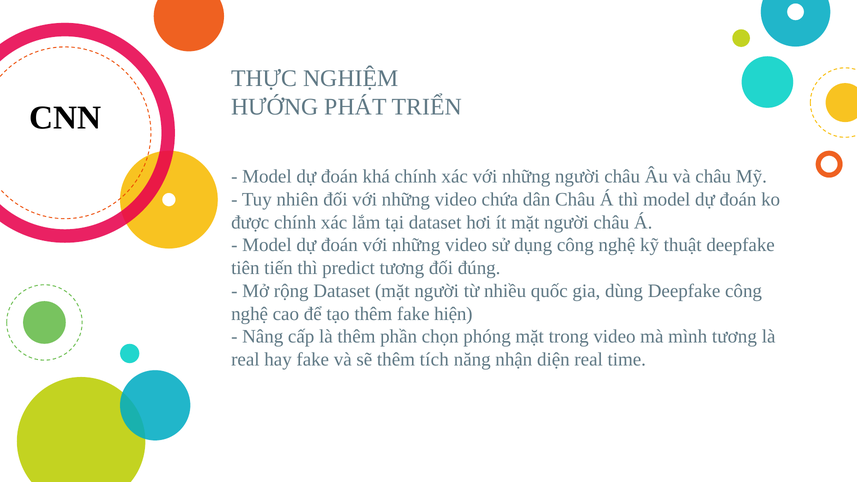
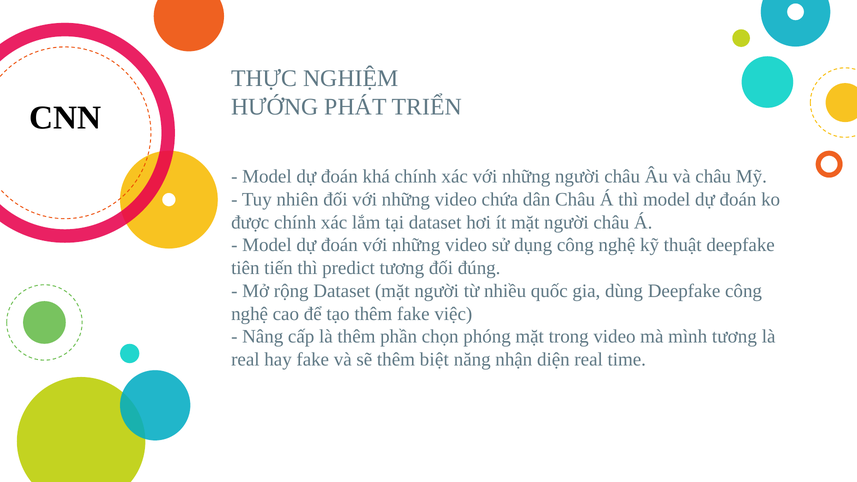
hiện: hiện -> việc
tích: tích -> biệt
